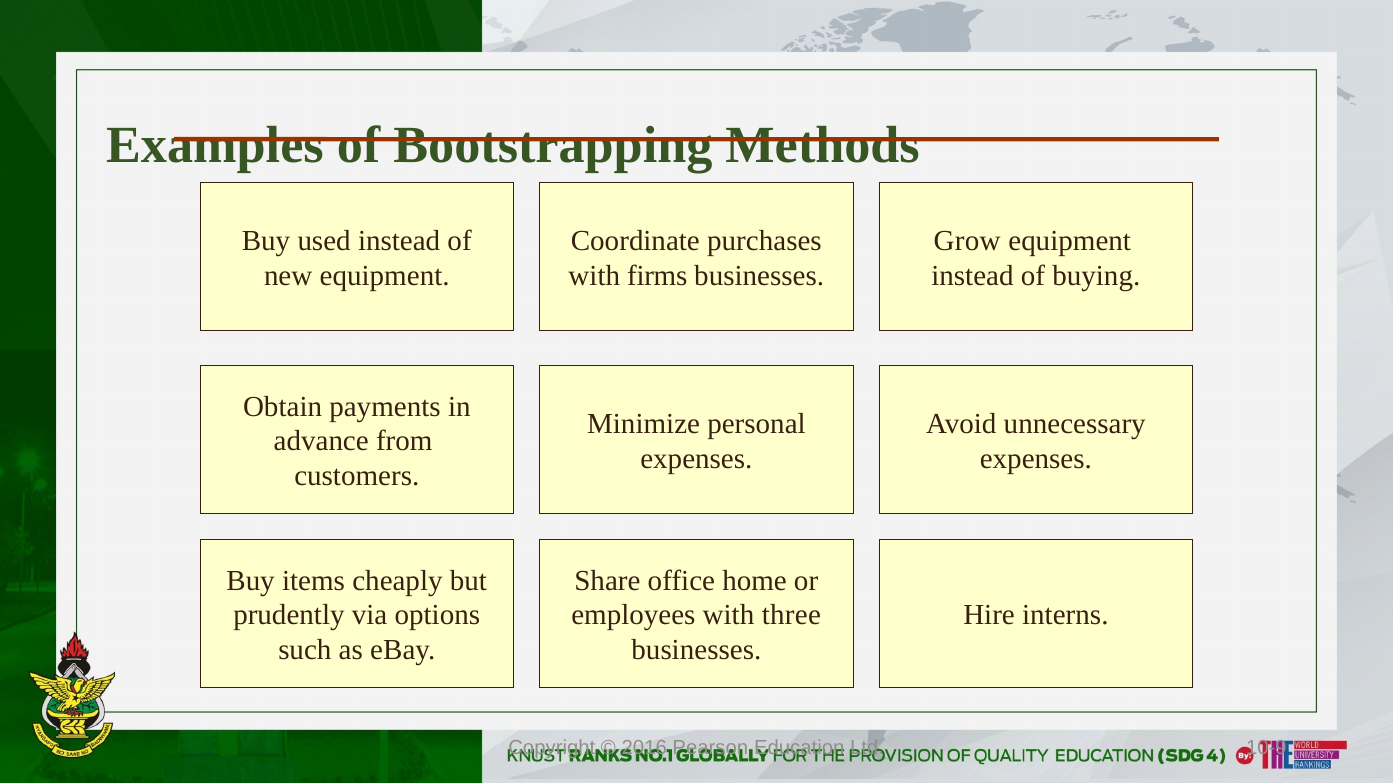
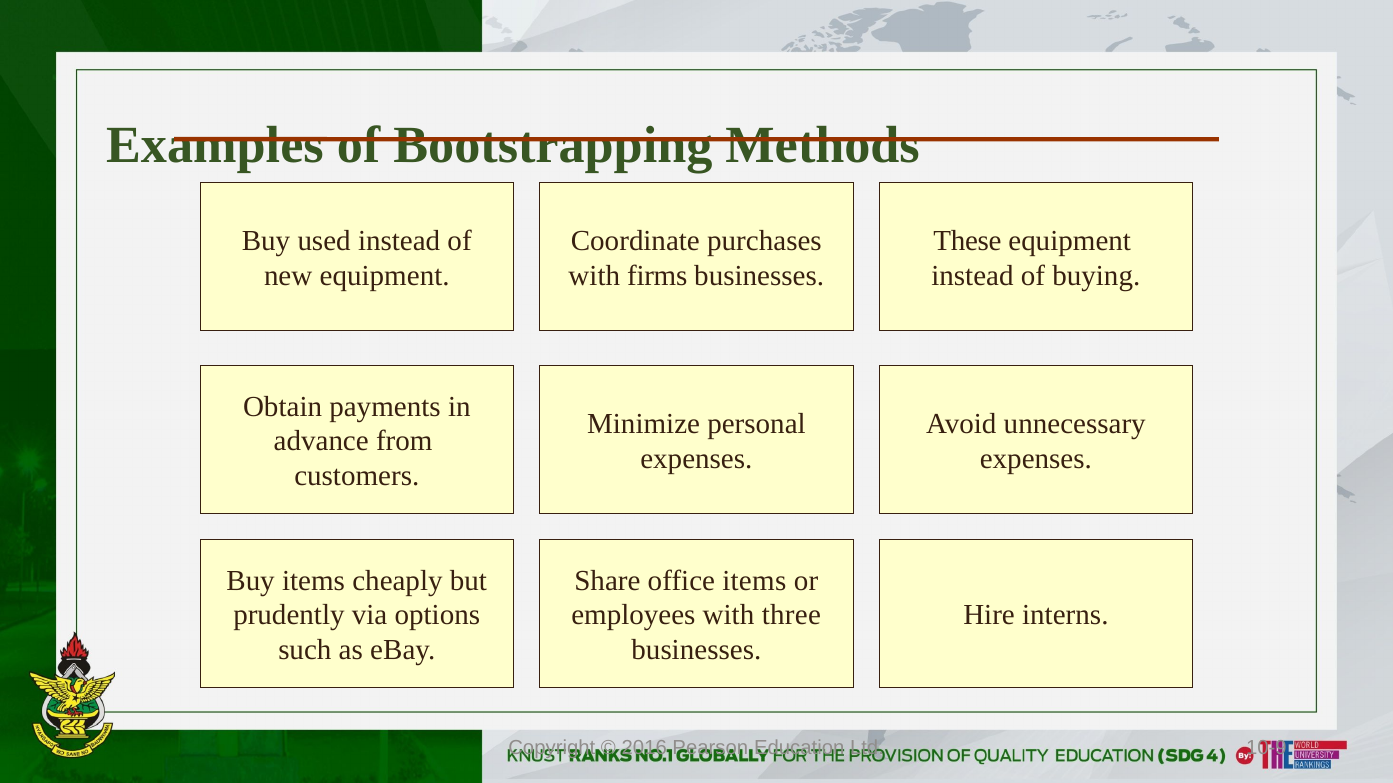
Grow: Grow -> These
office home: home -> items
